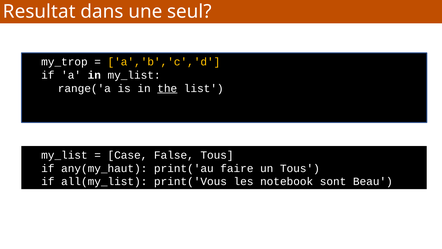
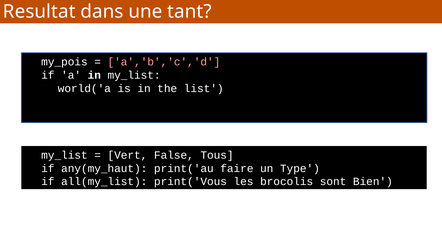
seul: seul -> tant
my_trop: my_trop -> my_pois
a','b','c','d colour: yellow -> pink
range('a: range('a -> world('a
the underline: present -> none
Case: Case -> Vert
un Tous: Tous -> Type
notebook: notebook -> brocolis
Beau: Beau -> Bien
